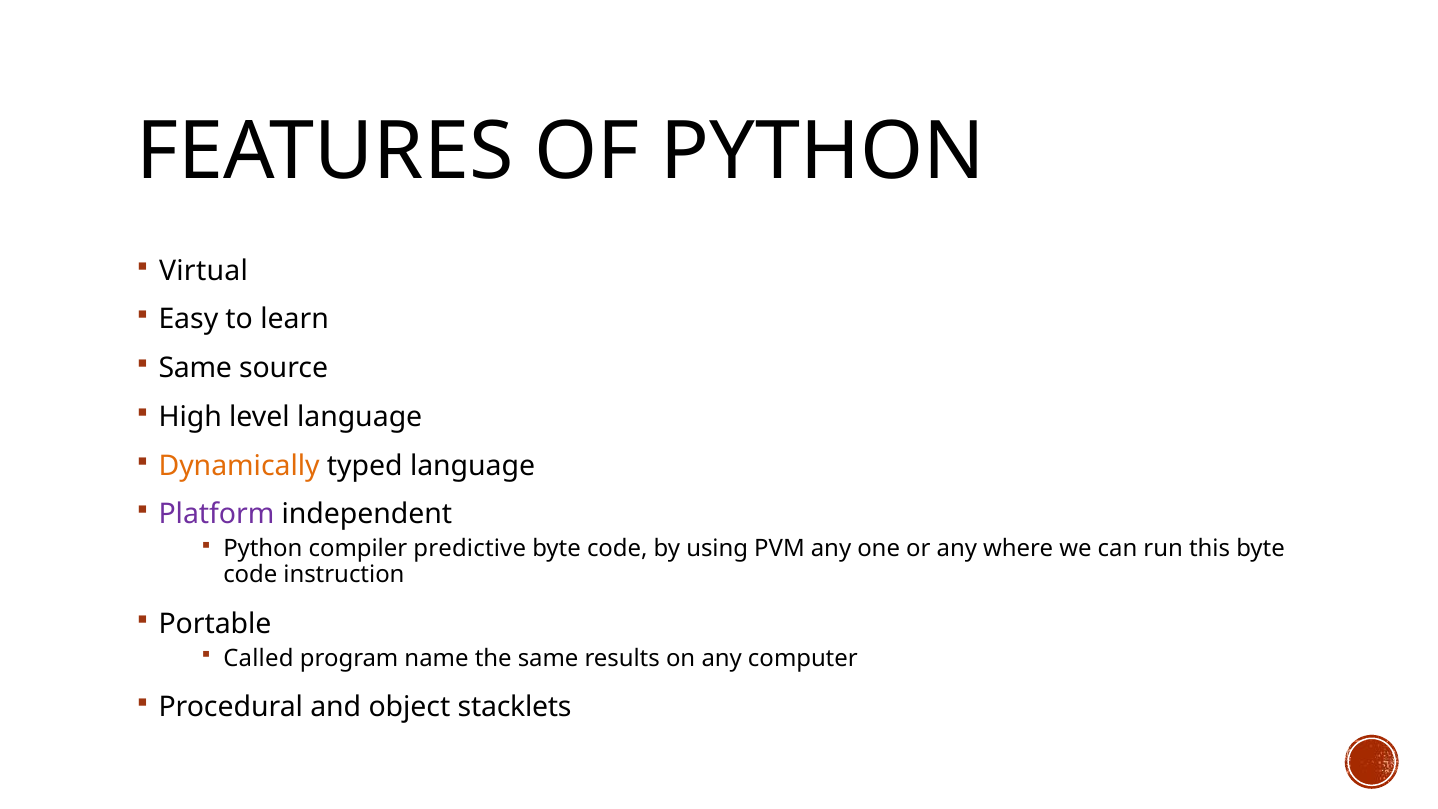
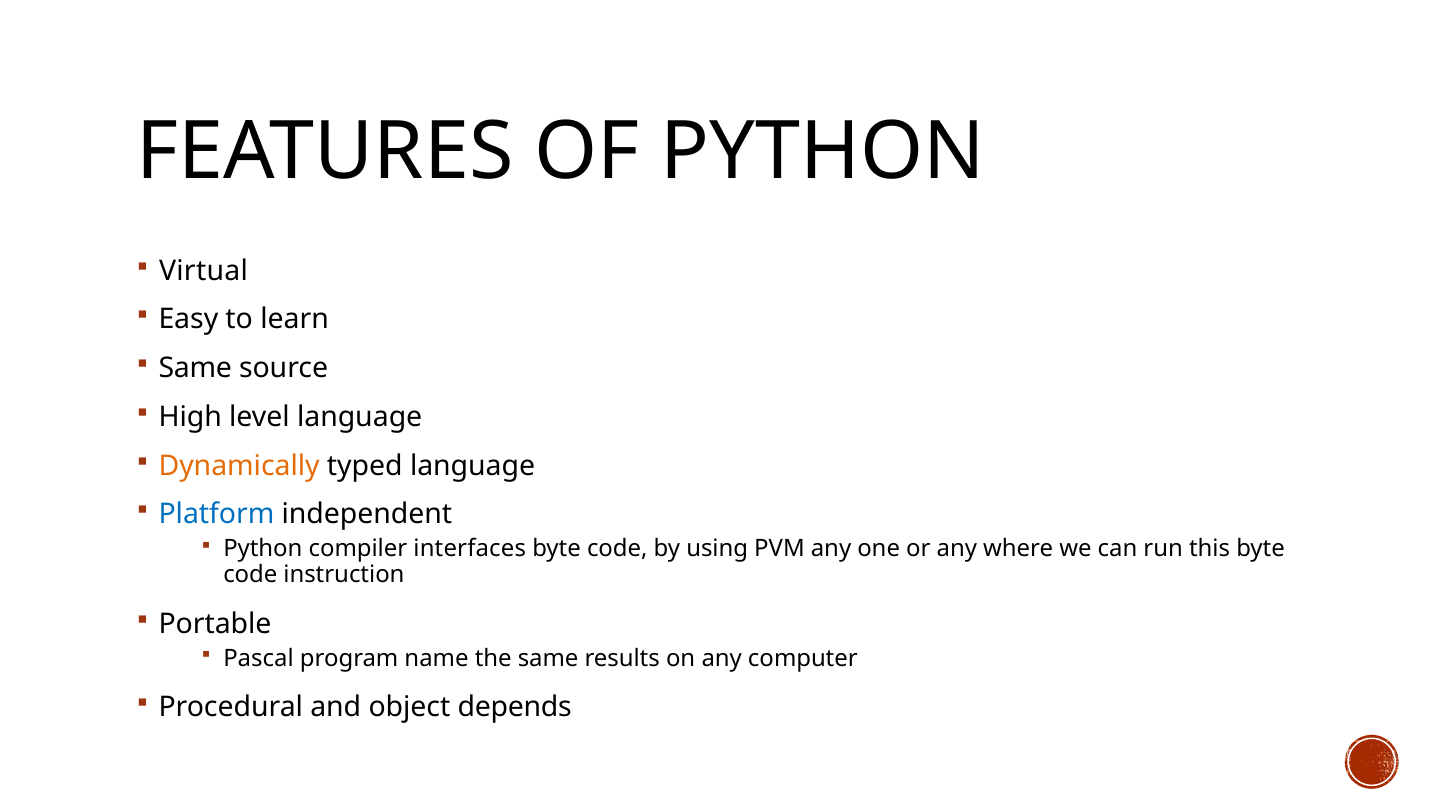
Platform colour: purple -> blue
predictive: predictive -> interfaces
Called: Called -> Pascal
stacklets: stacklets -> depends
